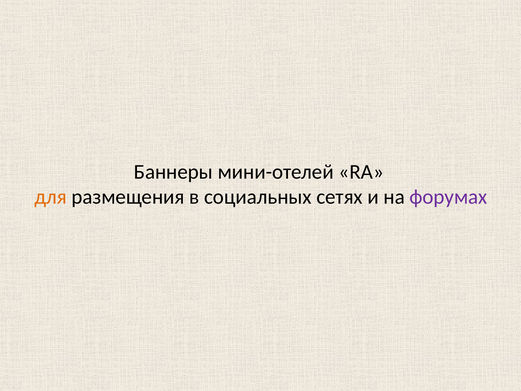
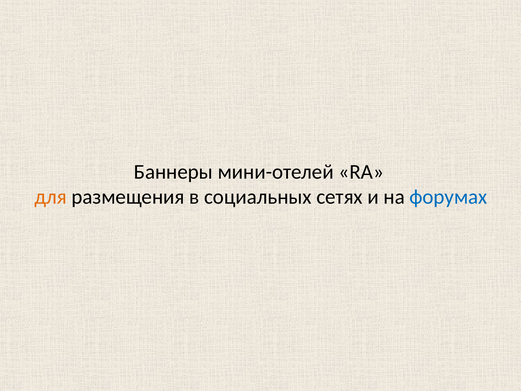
форумах colour: purple -> blue
